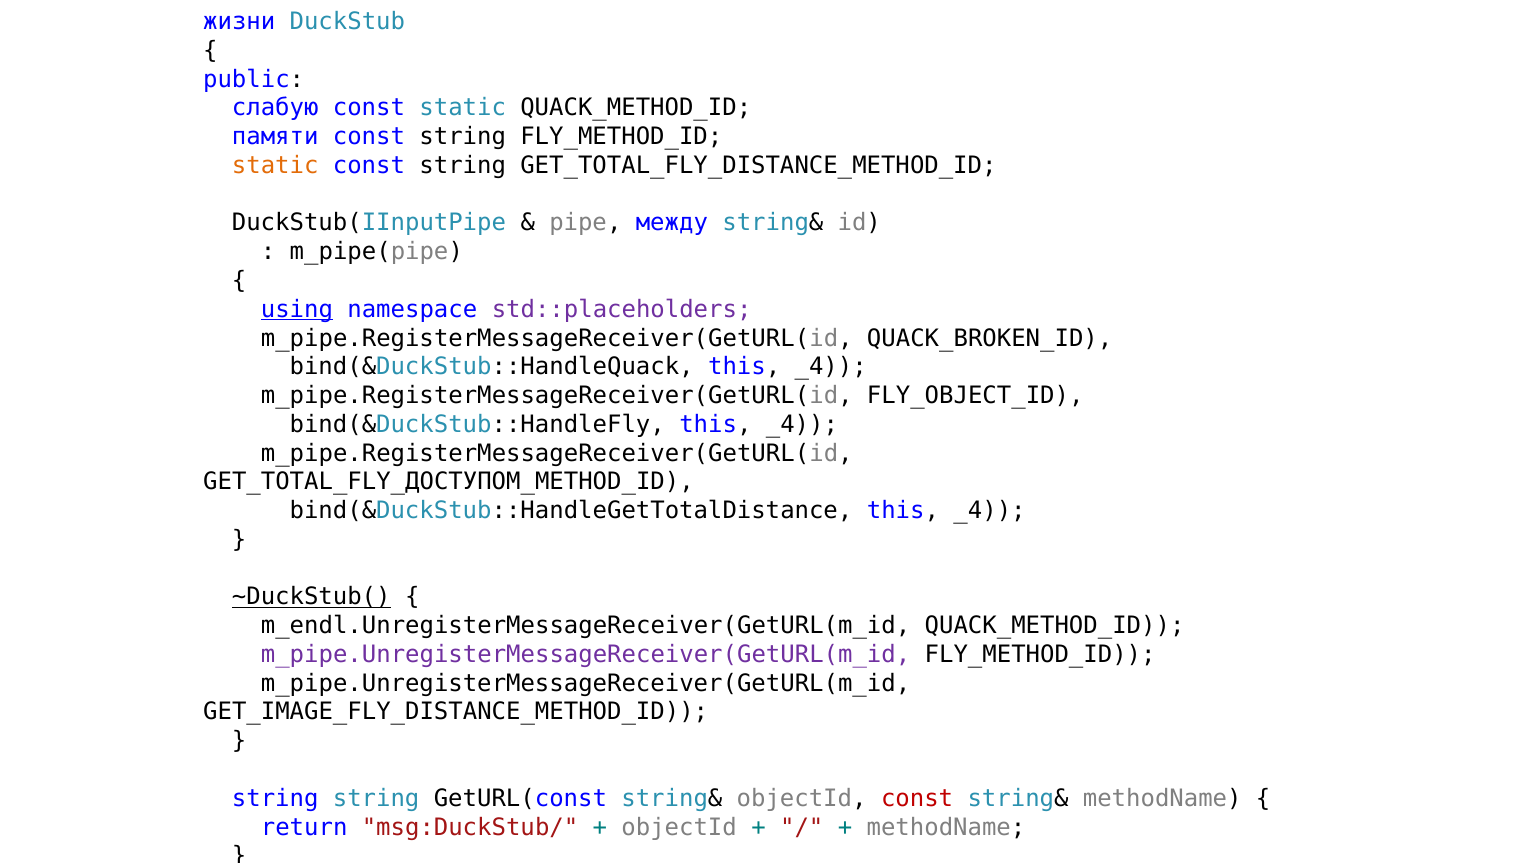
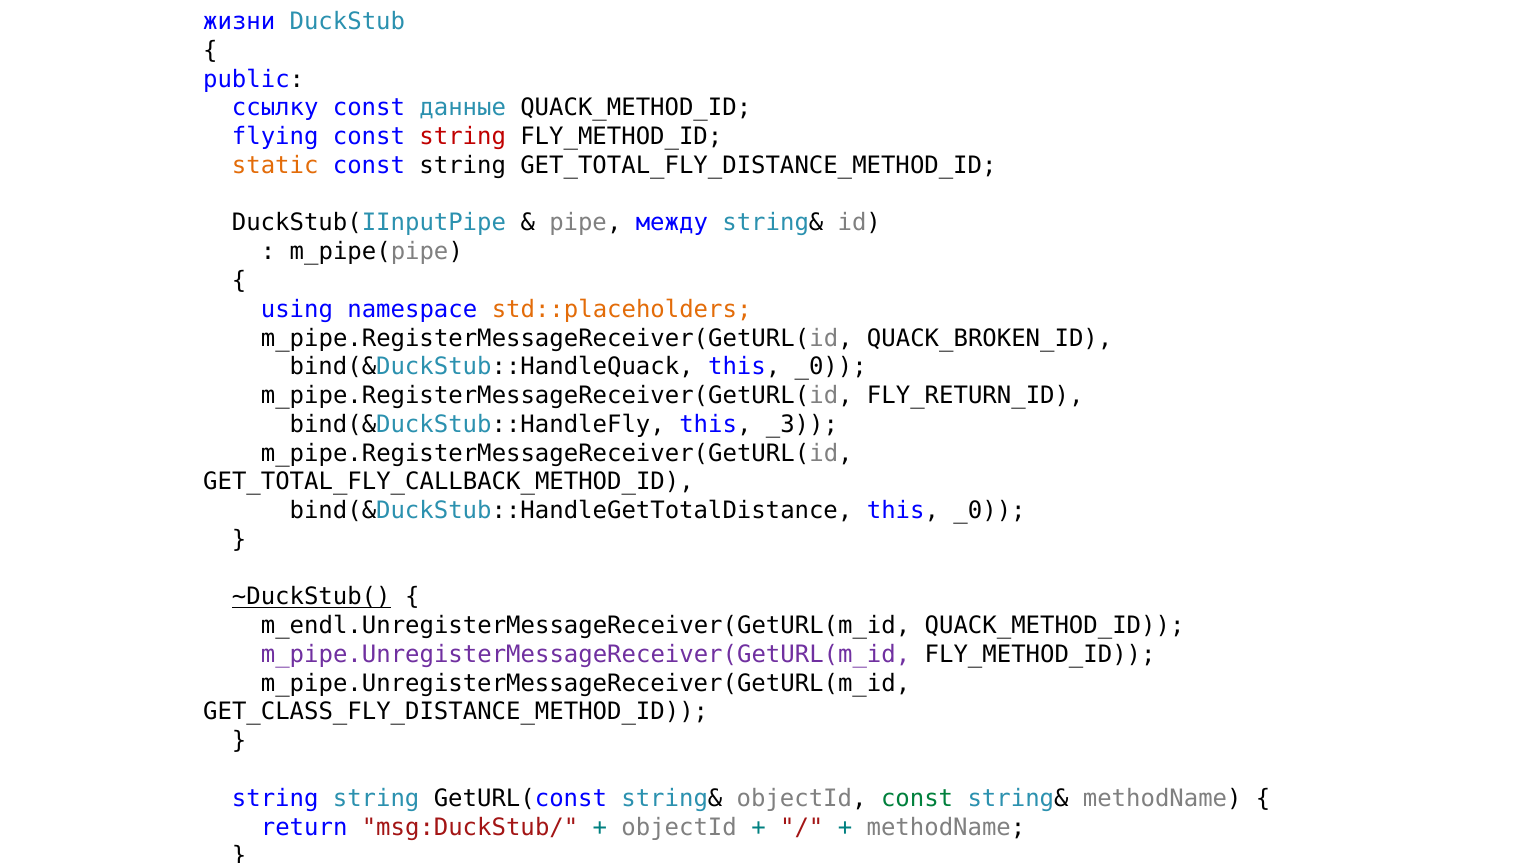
слабую: слабую -> ссылку
const static: static -> данные
памяти: памяти -> flying
string at (463, 137) colour: black -> red
using underline: present -> none
std::placeholders colour: purple -> orange
bind(&DuckStub::HandleQuack this _4: _4 -> _0
FLY_OBJECT_ID: FLY_OBJECT_ID -> FLY_RETURN_ID
bind(&DuckStub::HandleFly this _4: _4 -> _3
GET_TOTAL_FLY_ДОСТУПОМ_METHOD_ID: GET_TOTAL_FLY_ДОСТУПОМ_METHOD_ID -> GET_TOTAL_FLY_CALLBACK_METHOD_ID
bind(&DuckStub::HandleGetTotalDistance this _4: _4 -> _0
GET_IMAGE_FLY_DISTANCE_METHOD_ID: GET_IMAGE_FLY_DISTANCE_METHOD_ID -> GET_CLASS_FLY_DISTANCE_METHOD_ID
const at (917, 799) colour: red -> green
